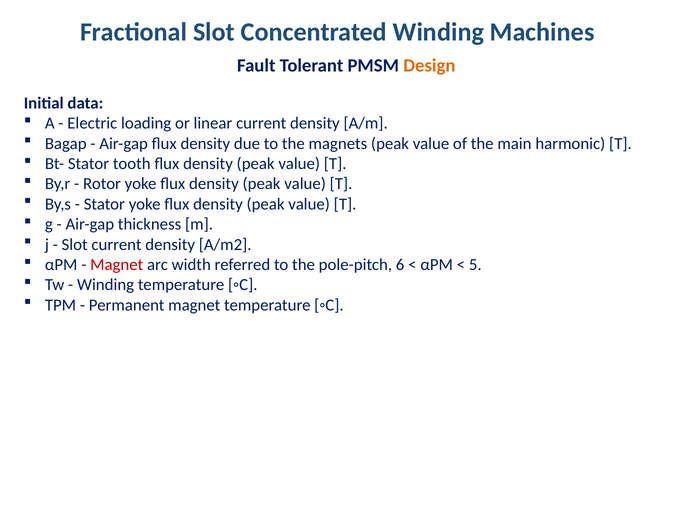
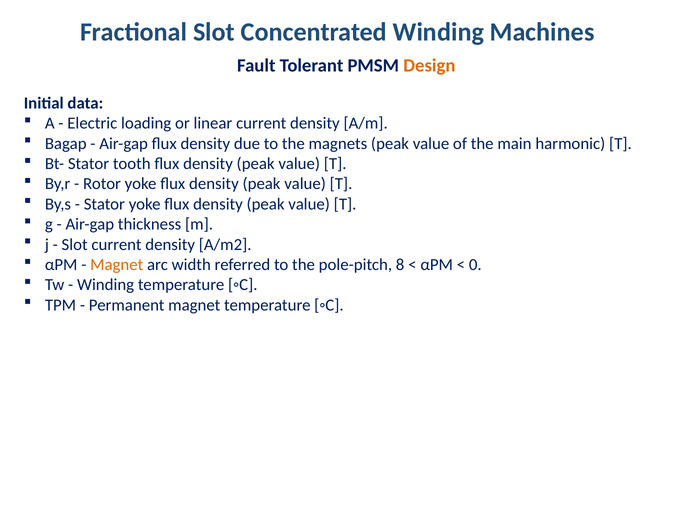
Magnet at (117, 265) colour: red -> orange
6: 6 -> 8
5: 5 -> 0
